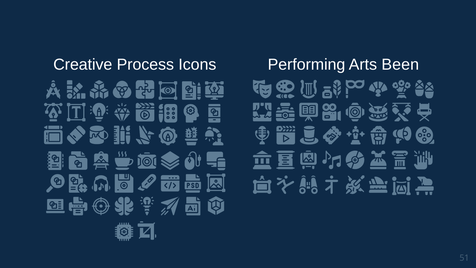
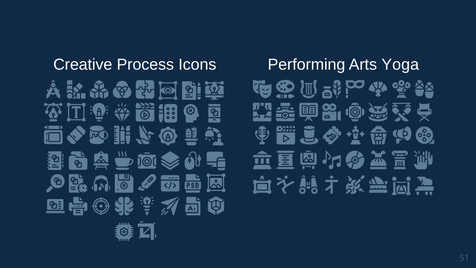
Been: Been -> Yoga
